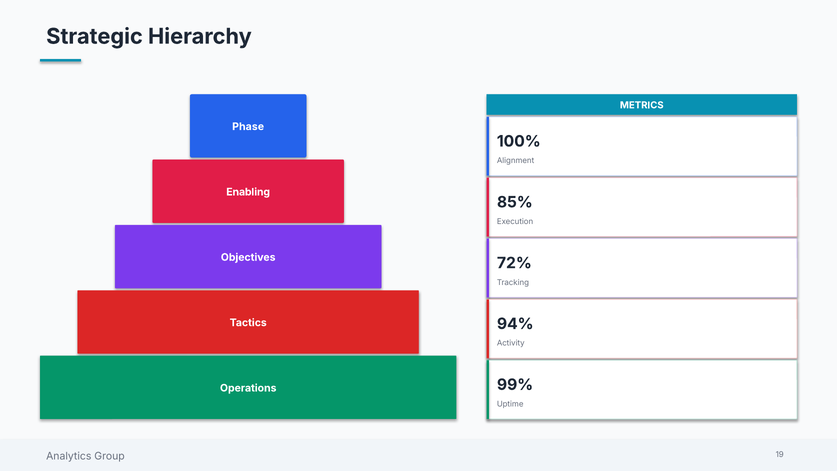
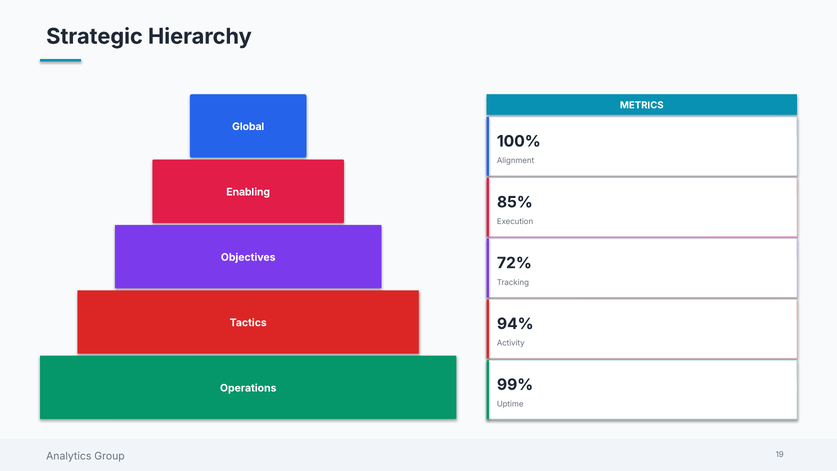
Phase: Phase -> Global
